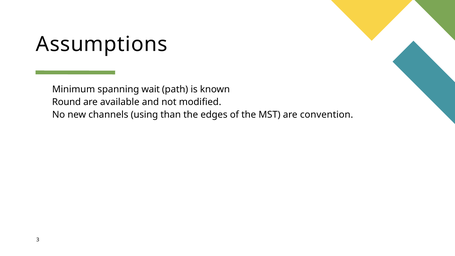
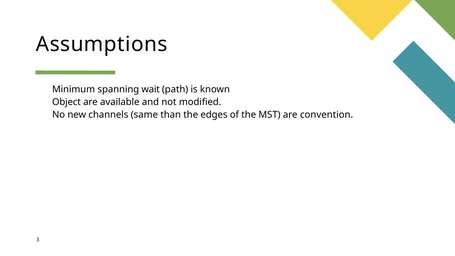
Round: Round -> Object
using: using -> same
